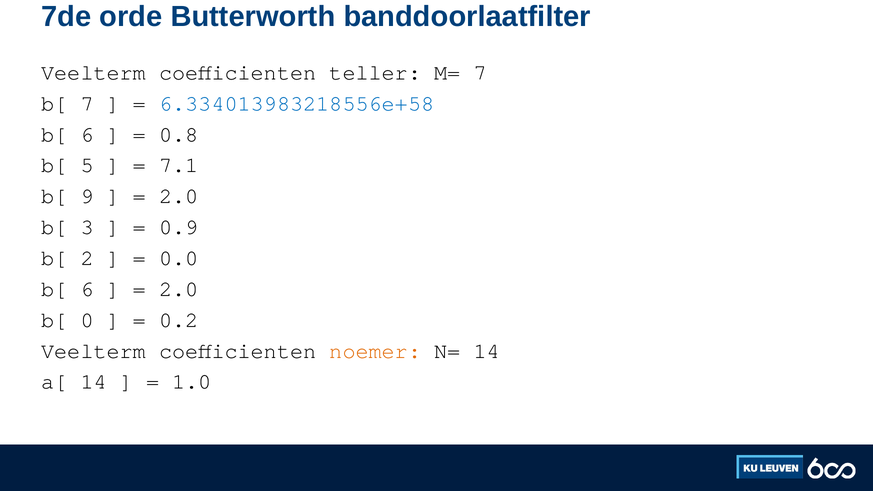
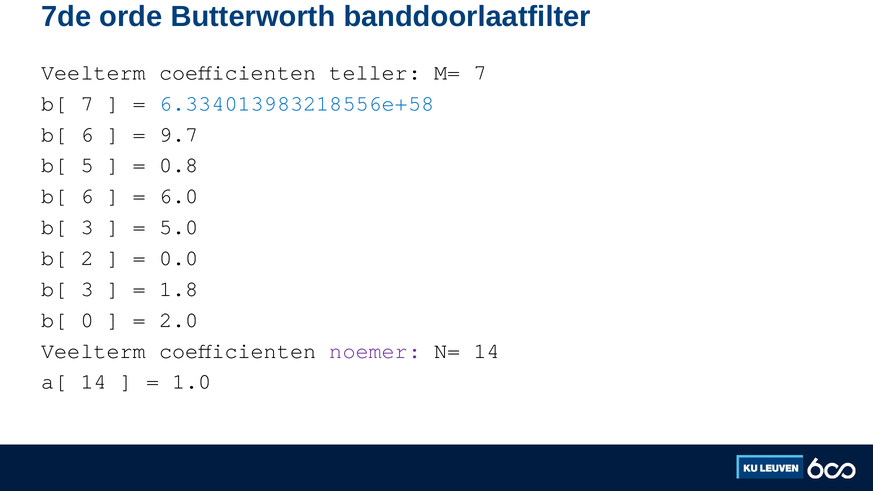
0.8: 0.8 -> 9.7
7.1: 7.1 -> 0.8
9 at (87, 196): 9 -> 6
2.0 at (179, 196): 2.0 -> 6.0
0.9: 0.9 -> 5.0
6 at (87, 289): 6 -> 3
2.0 at (179, 289): 2.0 -> 1.8
0.2: 0.2 -> 2.0
noemer colour: orange -> purple
